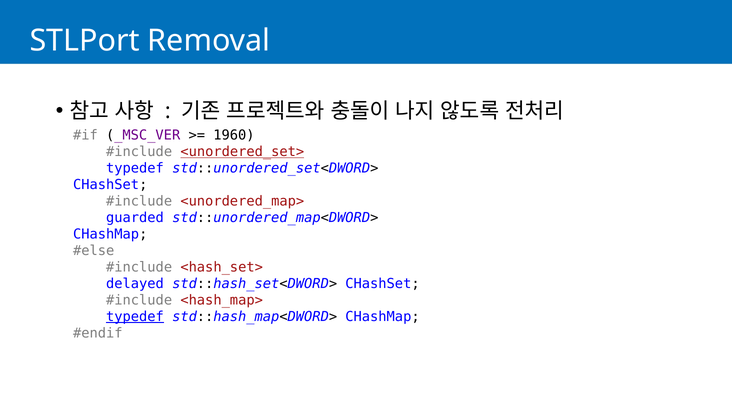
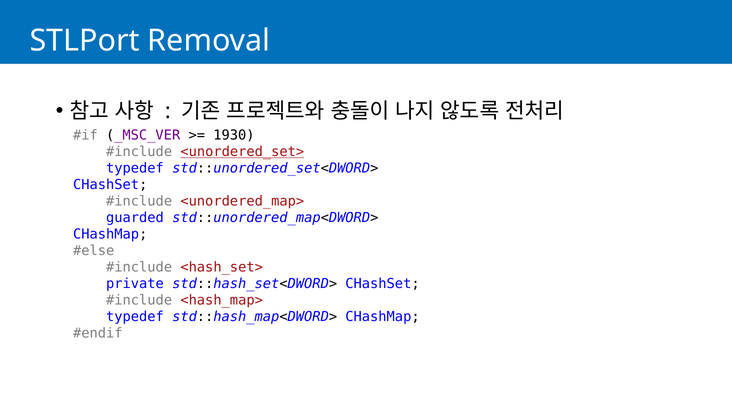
1960: 1960 -> 1930
delayed: delayed -> private
typedef at (135, 316) underline: present -> none
